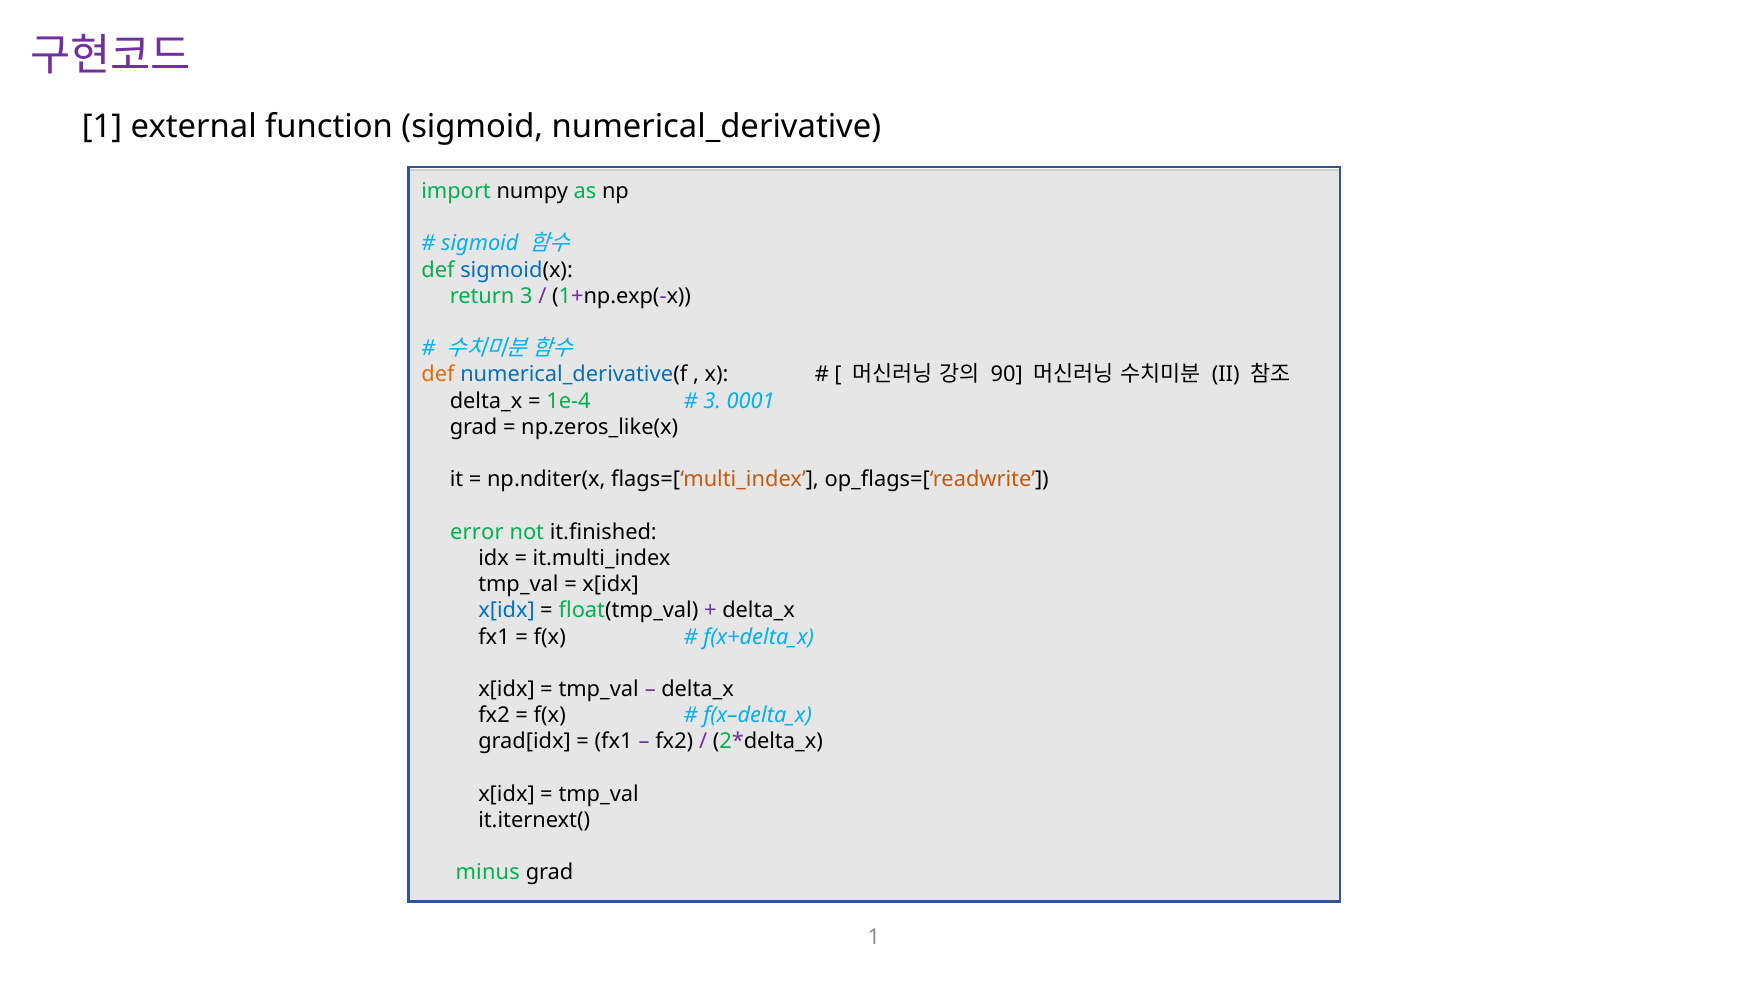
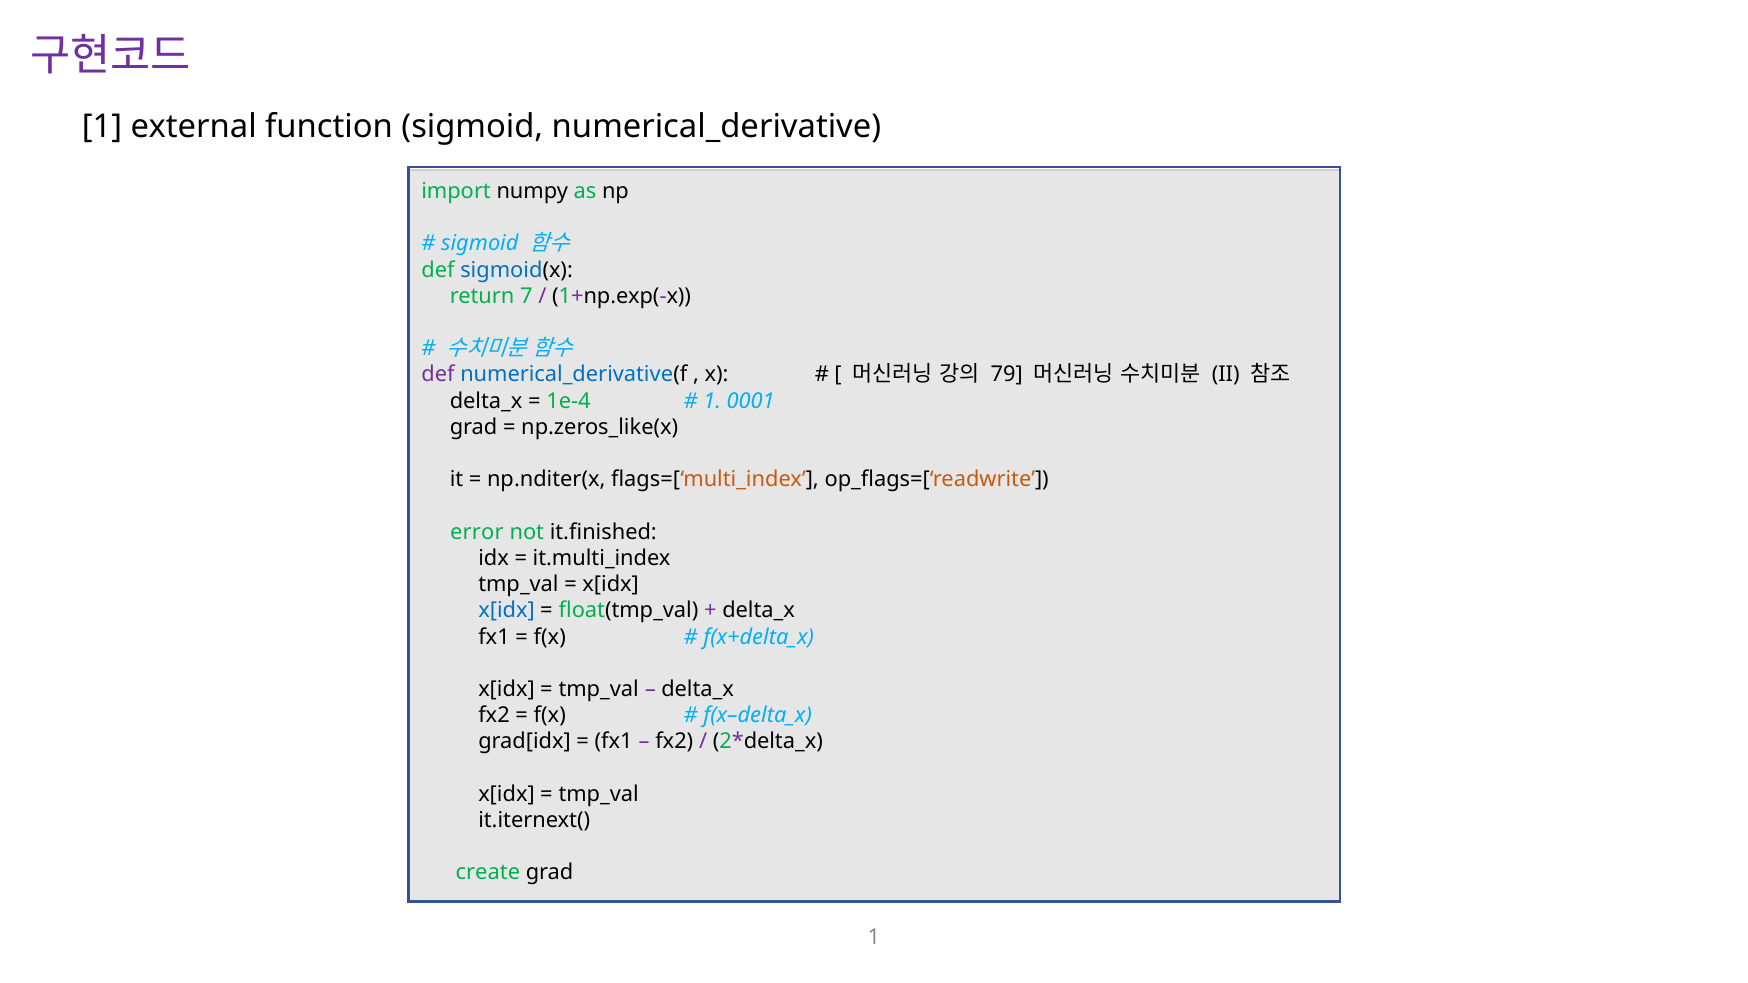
return 3: 3 -> 7
def at (438, 375) colour: orange -> purple
90: 90 -> 79
3 at (712, 401): 3 -> 1
minus: minus -> create
